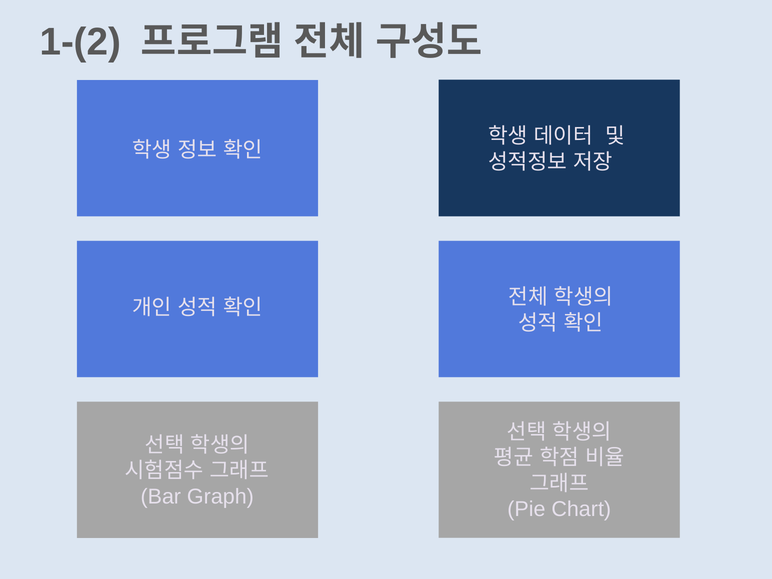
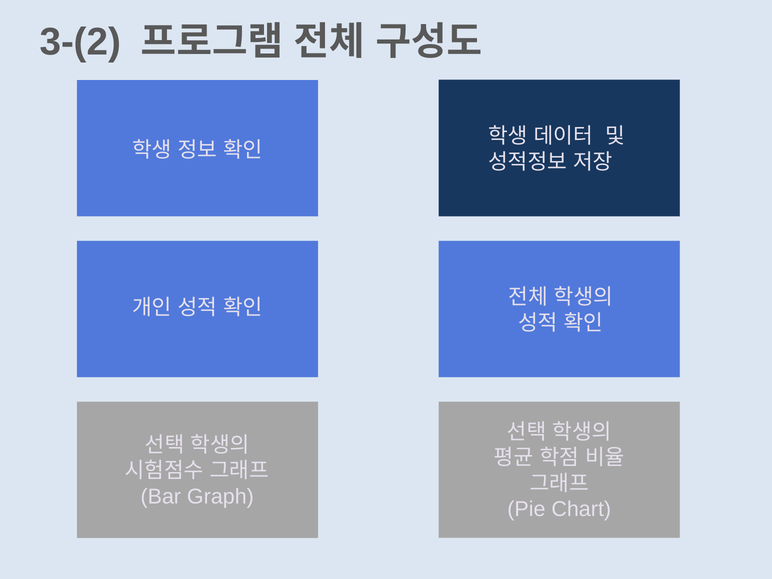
1-(2: 1-(2 -> 3-(2
